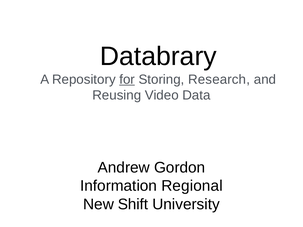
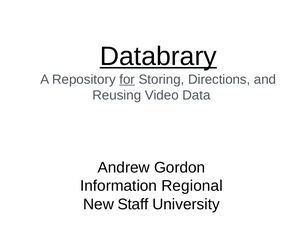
Databrary underline: none -> present
Research: Research -> Directions
Shift: Shift -> Staff
